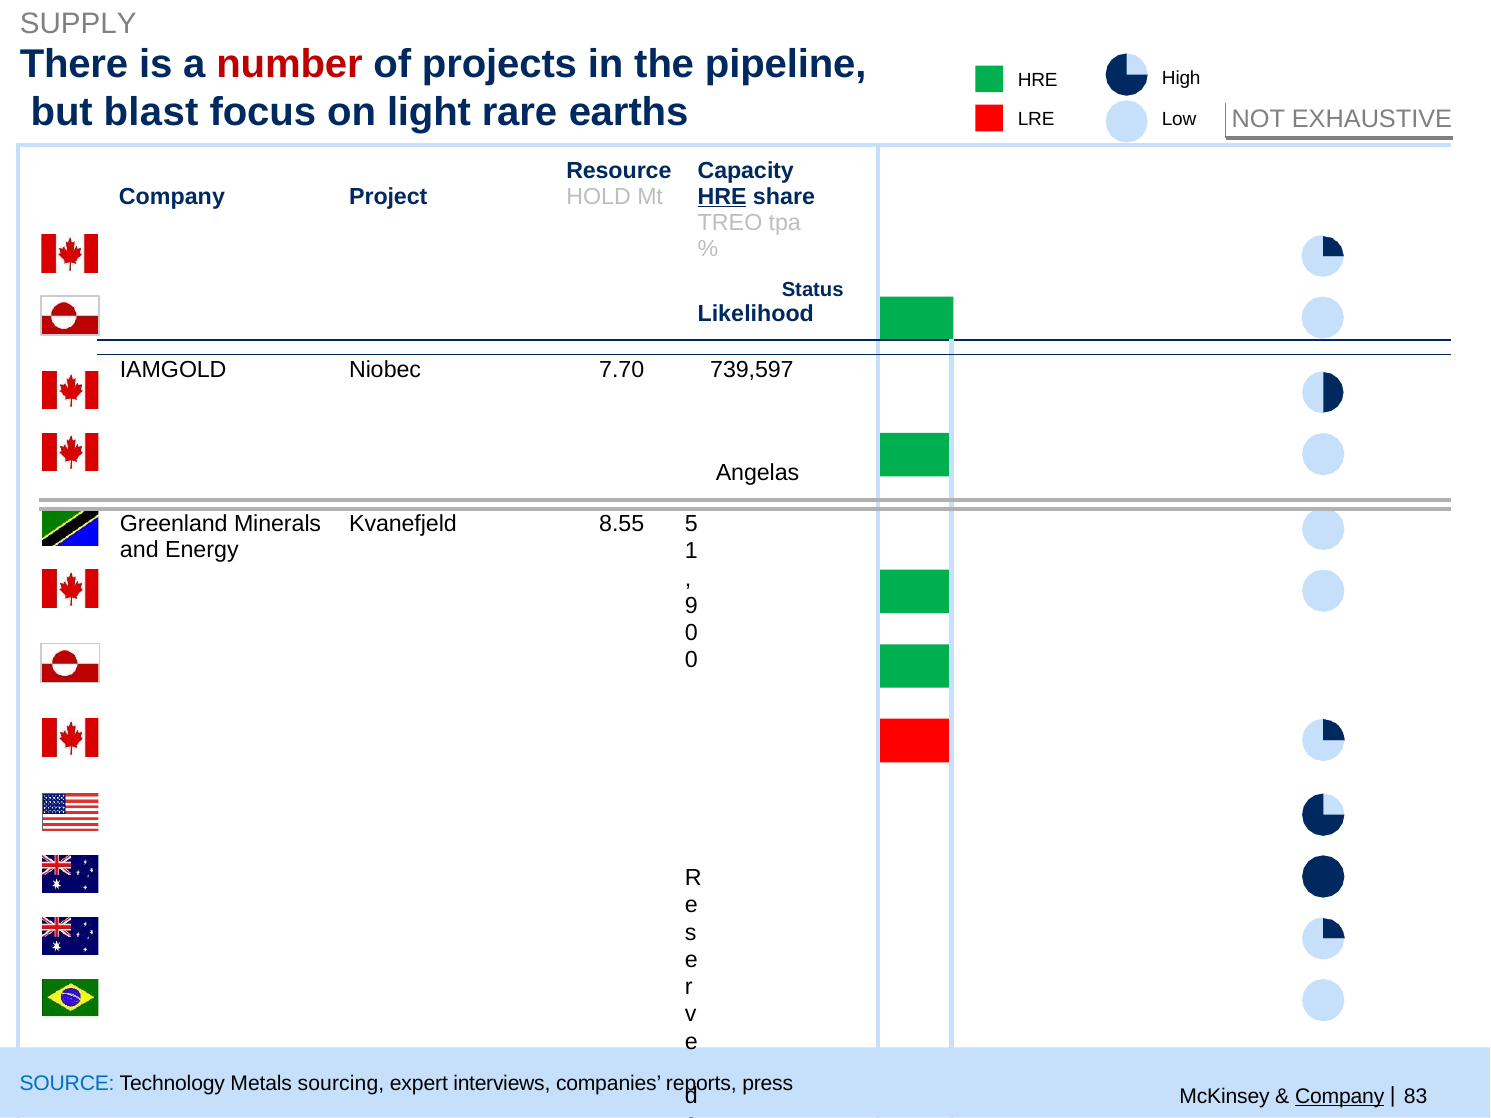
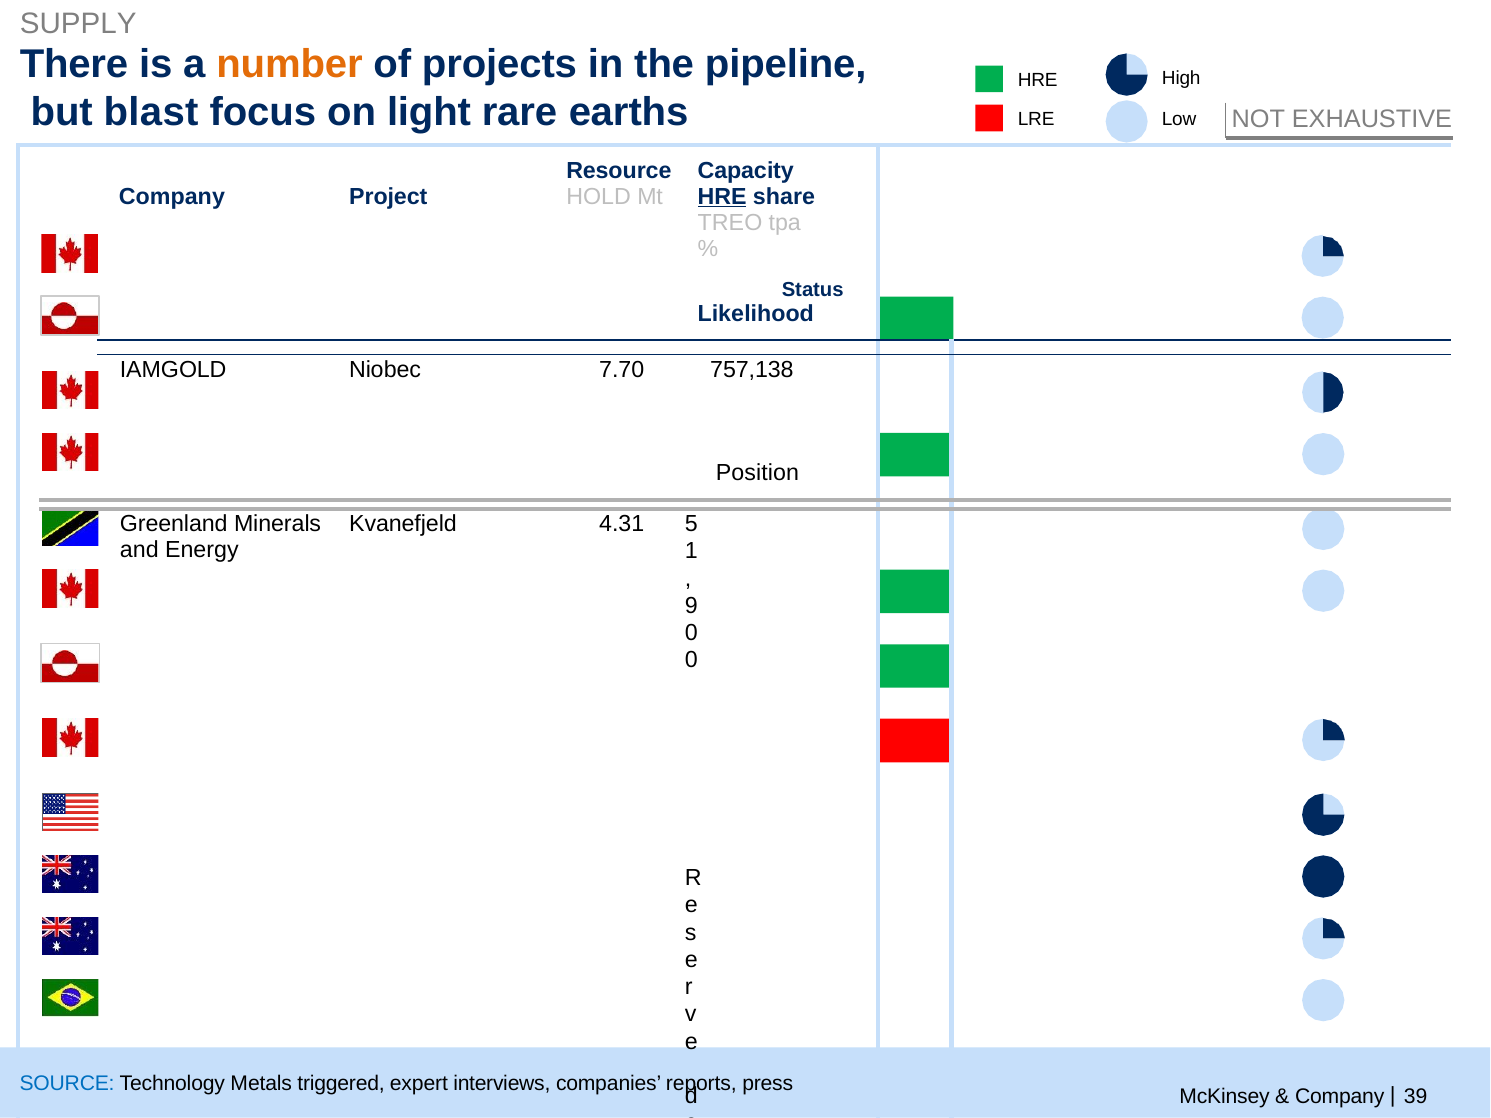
number colour: red -> orange
739,597: 739,597 -> 757,138
Angelas: Angelas -> Position
8.55: 8.55 -> 4.31
sourcing: sourcing -> triggered
Company at (1340, 1097) underline: present -> none
83: 83 -> 39
